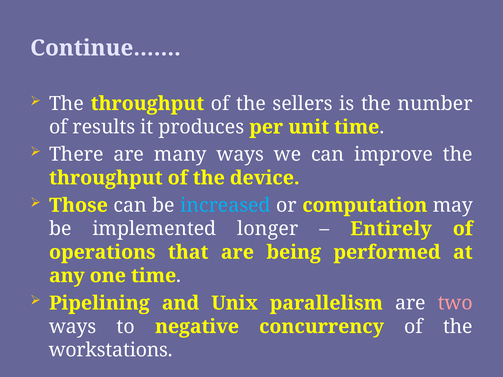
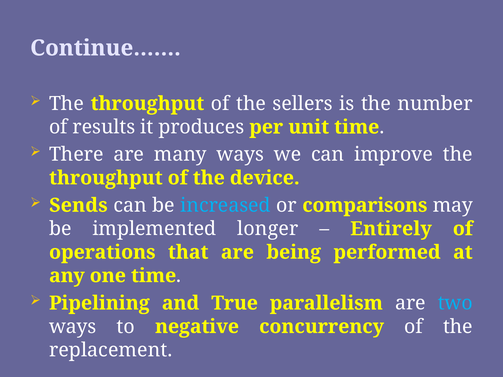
Those: Those -> Sends
computation: computation -> comparisons
Unix: Unix -> True
two colour: pink -> light blue
workstations: workstations -> replacement
